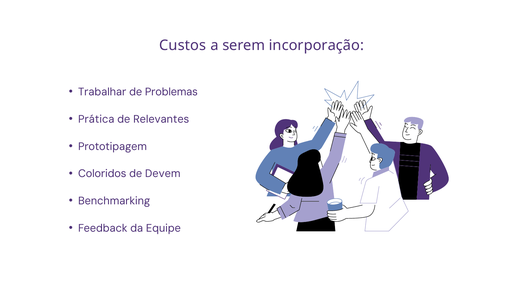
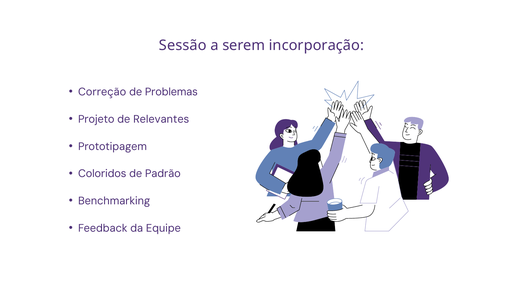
Custos: Custos -> Sessão
Trabalhar: Trabalhar -> Correção
Prática: Prática -> Projeto
Devem: Devem -> Padrão
